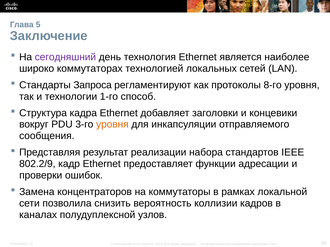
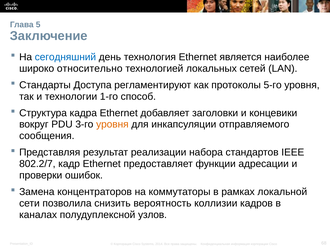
сегодняшний colour: purple -> blue
коммутаторах: коммутаторах -> относительно
Запроса: Запроса -> Доступа
8-го: 8-го -> 5-го
802.2/9: 802.2/9 -> 802.2/7
